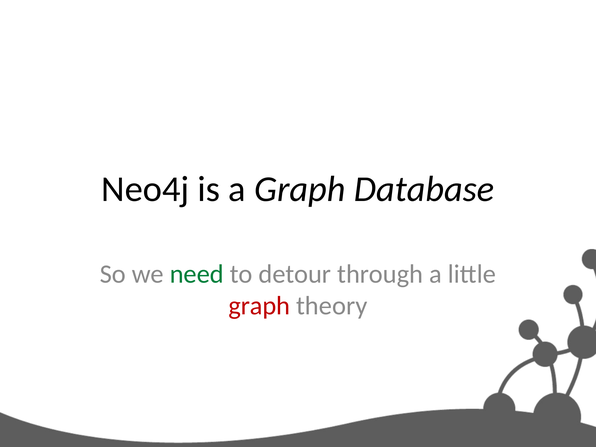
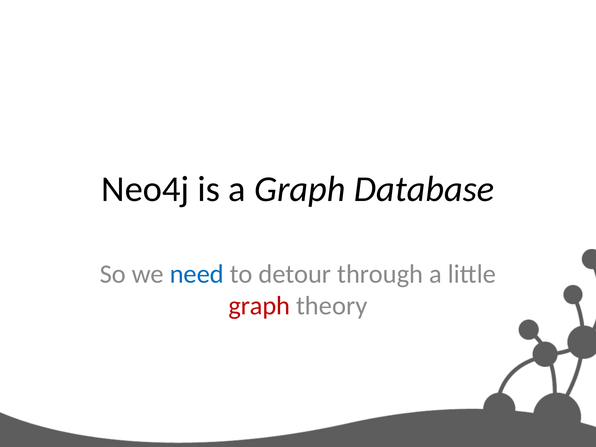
need colour: green -> blue
